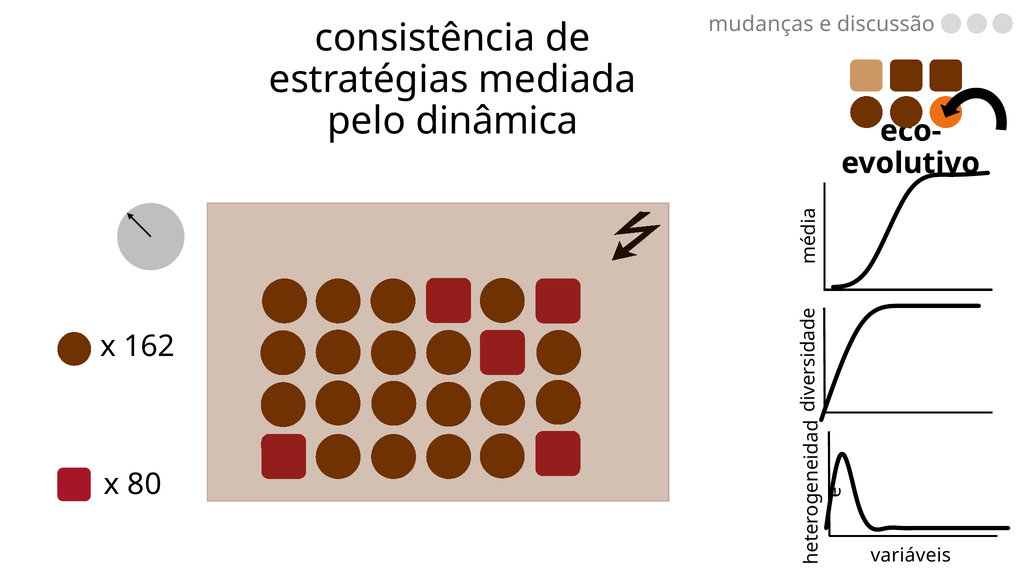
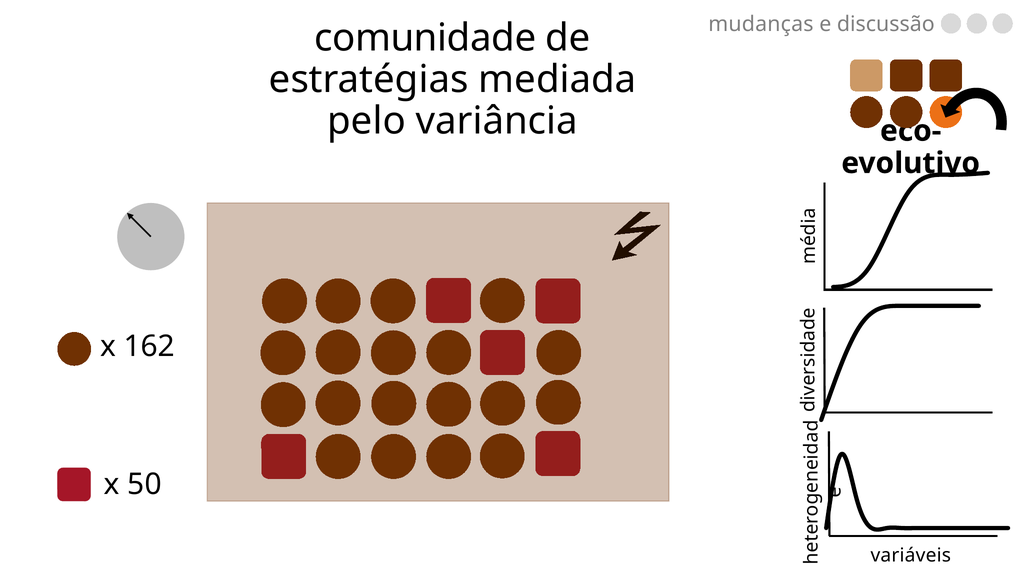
consistência: consistência -> comunidade
dinâmica: dinâmica -> variância
80: 80 -> 50
